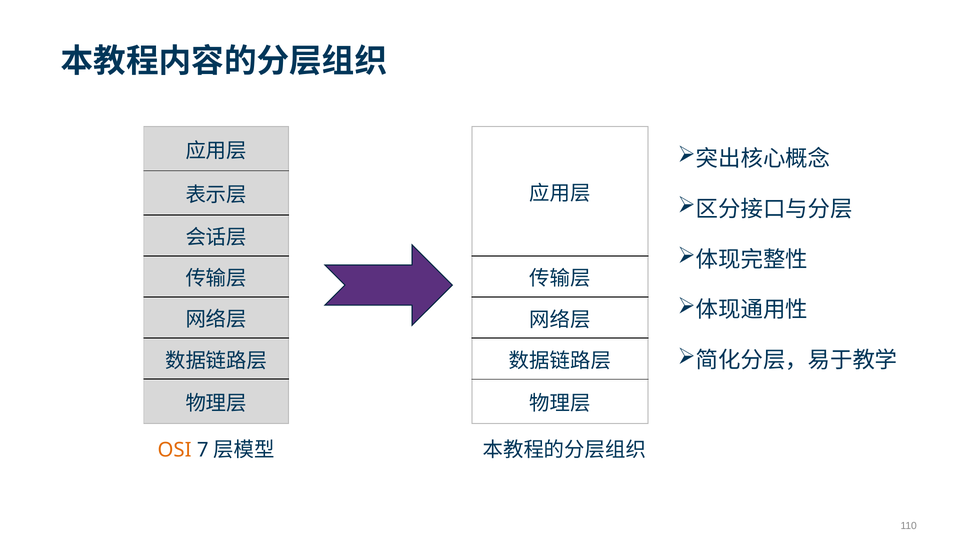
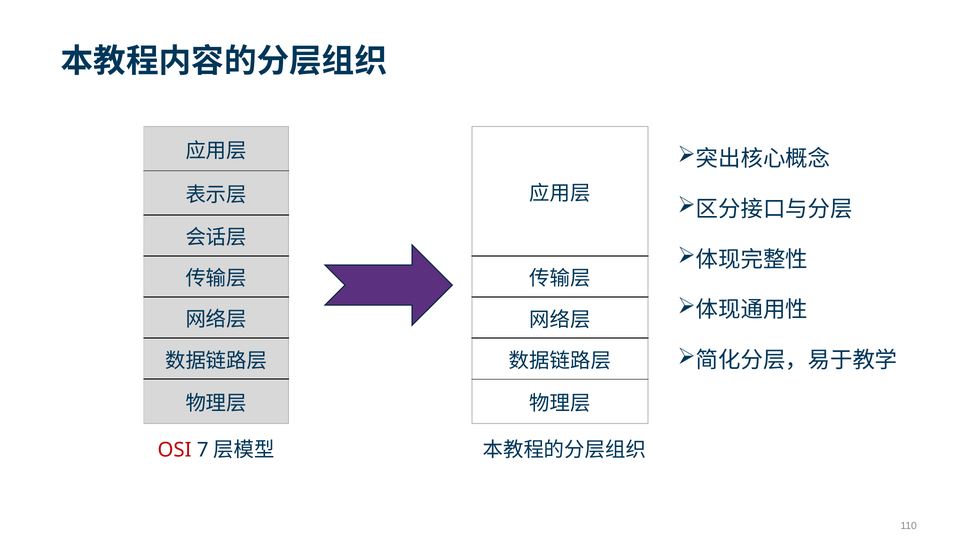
OSI colour: orange -> red
